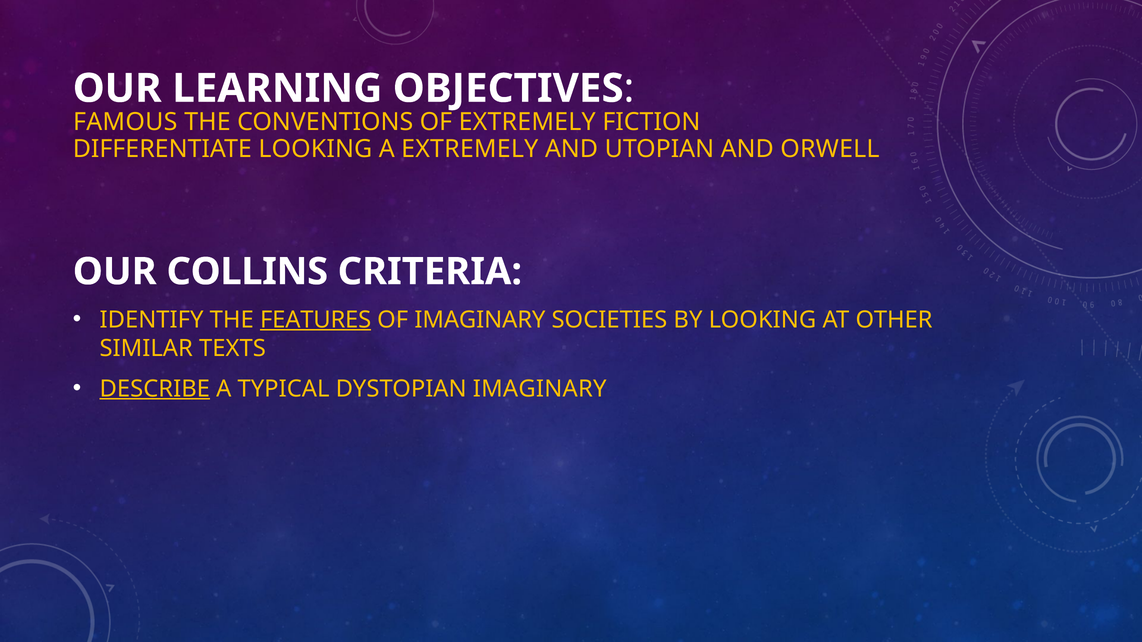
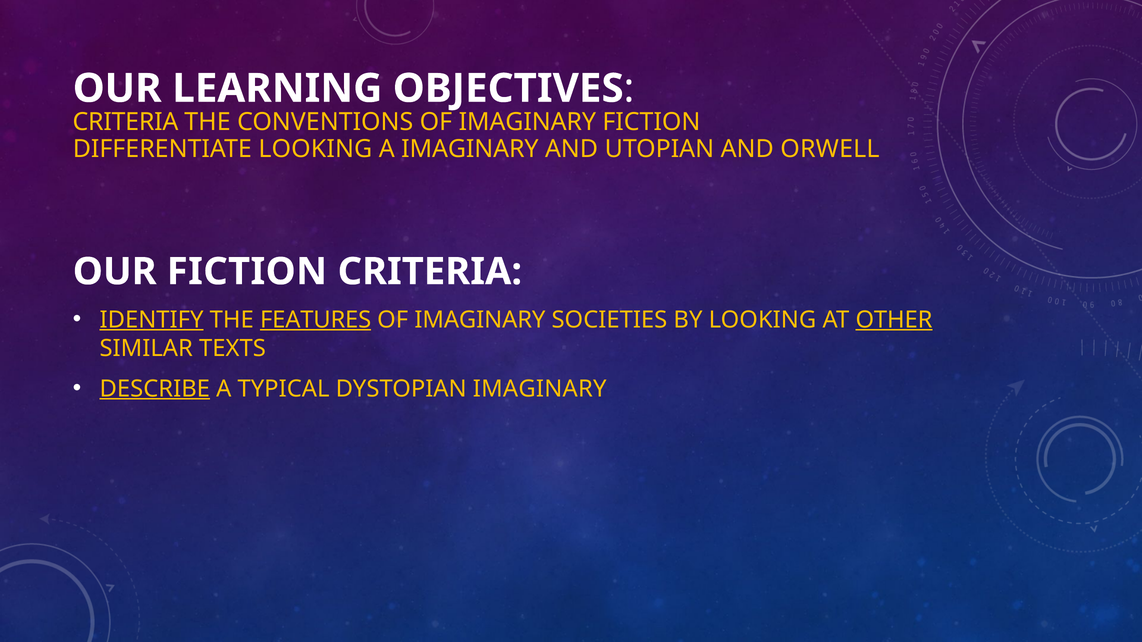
FAMOUS at (125, 122): FAMOUS -> CRITERIA
CONVENTIONS OF EXTREMELY: EXTREMELY -> IMAGINARY
A EXTREMELY: EXTREMELY -> IMAGINARY
OUR COLLINS: COLLINS -> FICTION
IDENTIFY underline: none -> present
OTHER underline: none -> present
